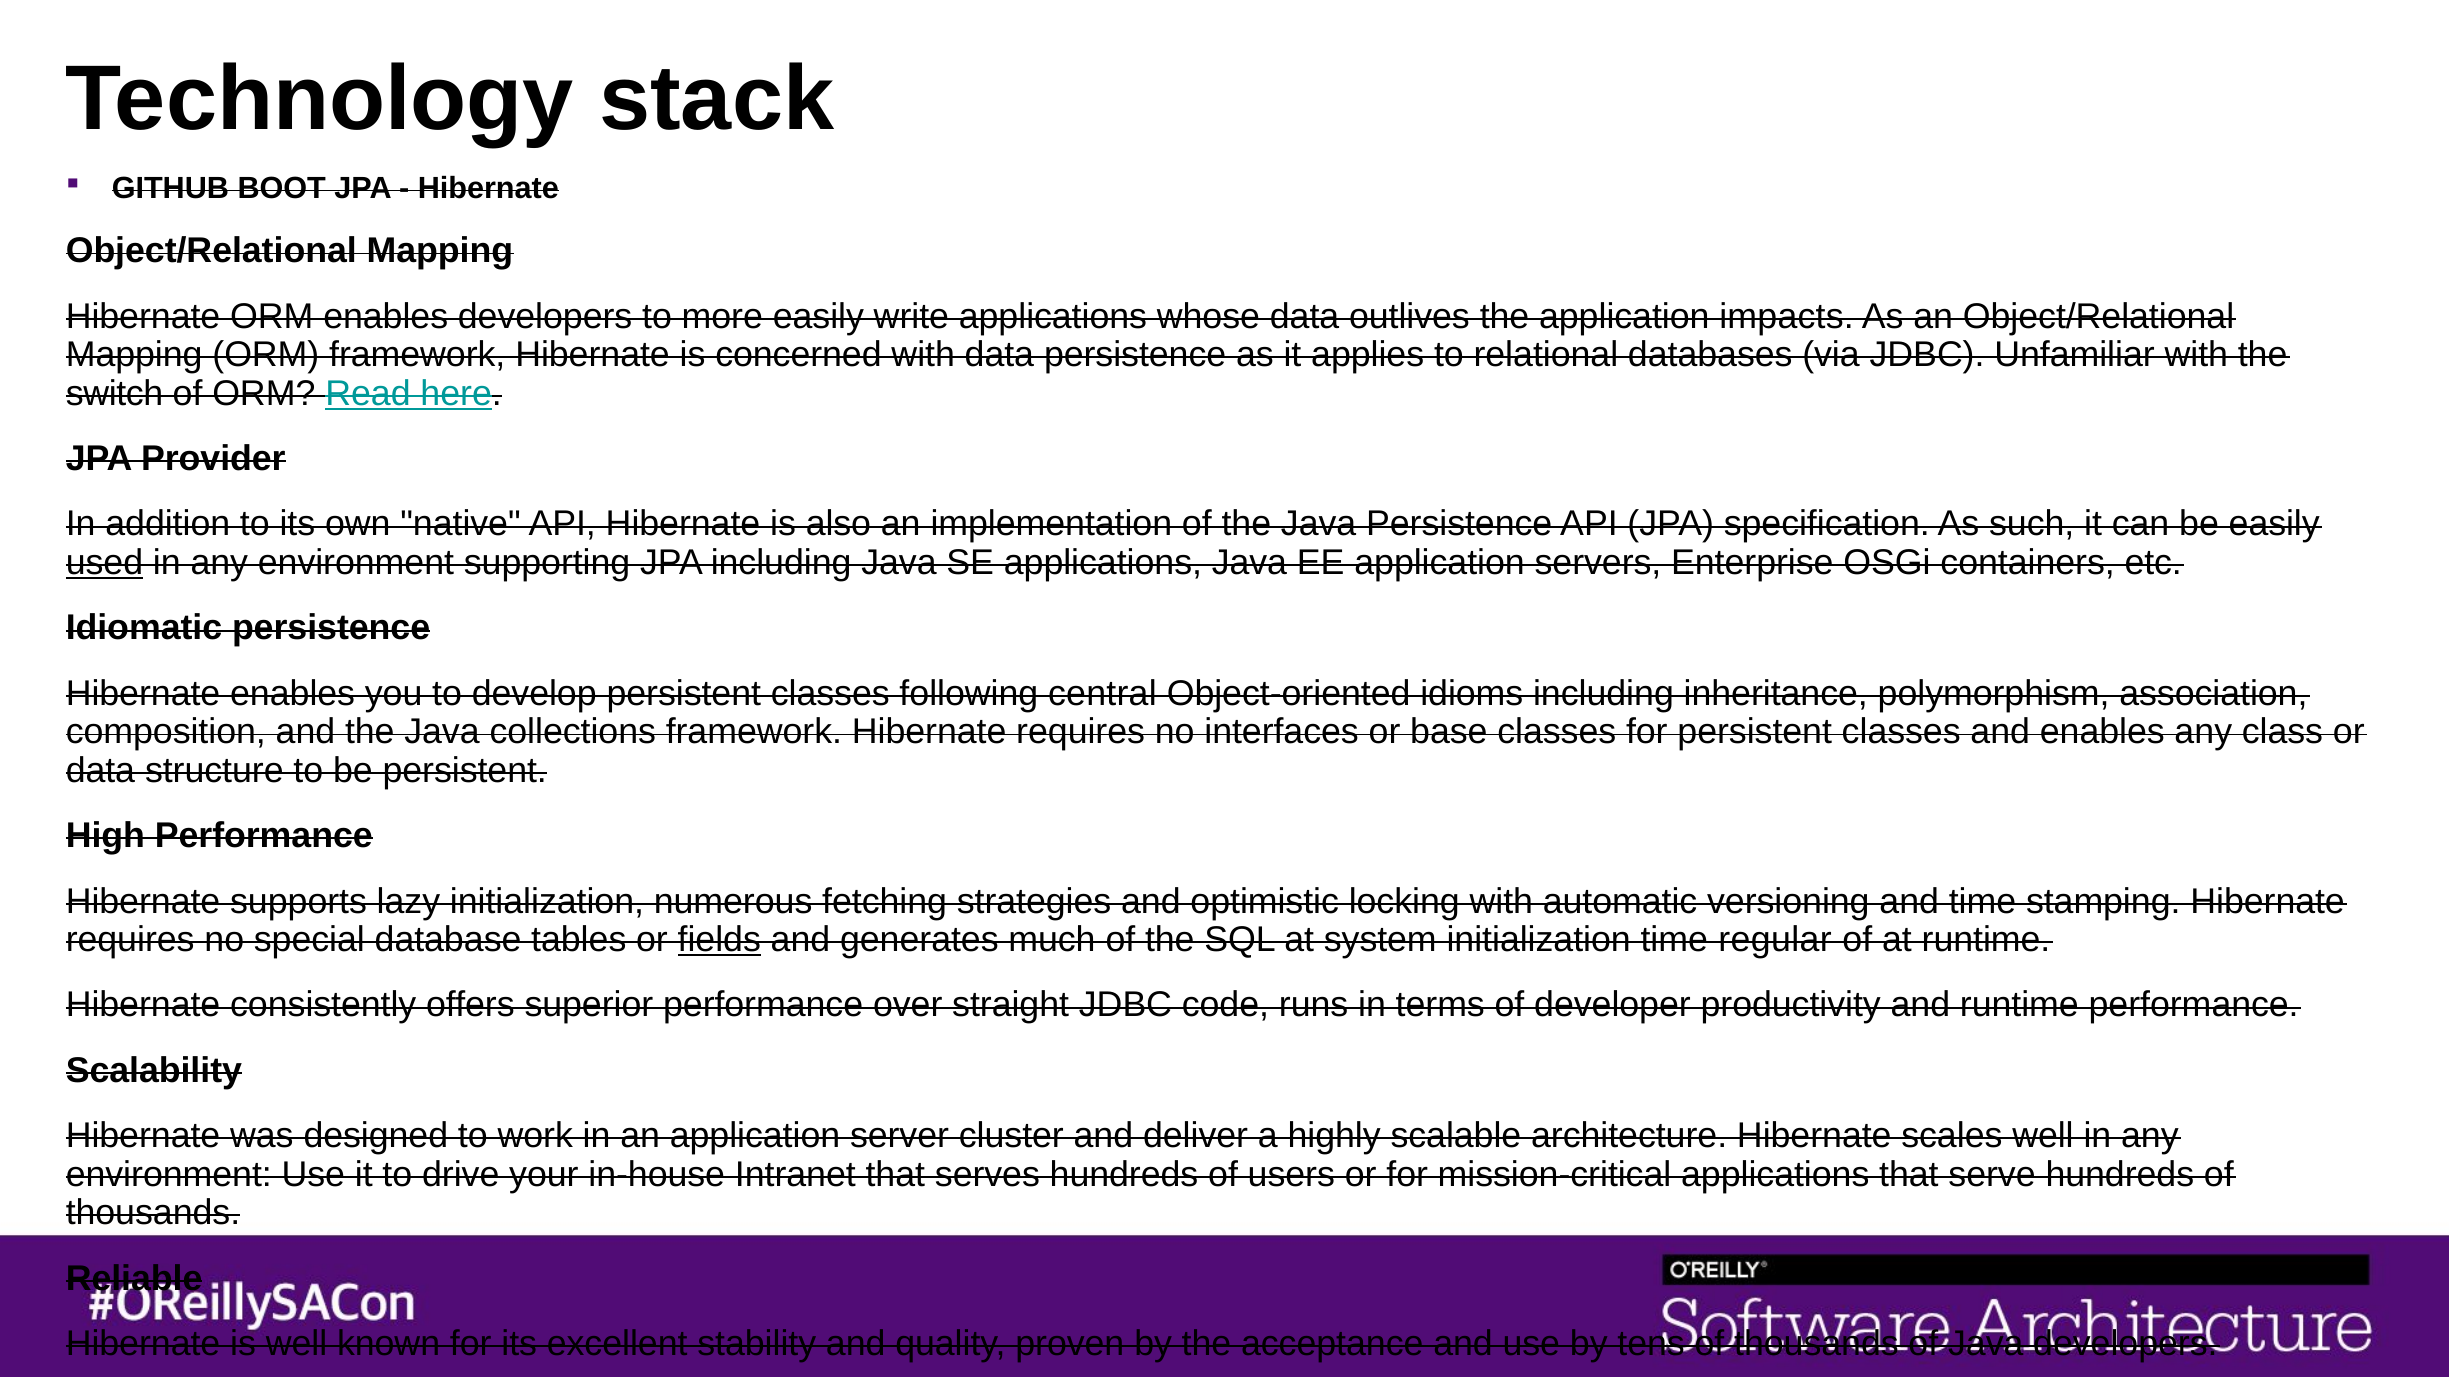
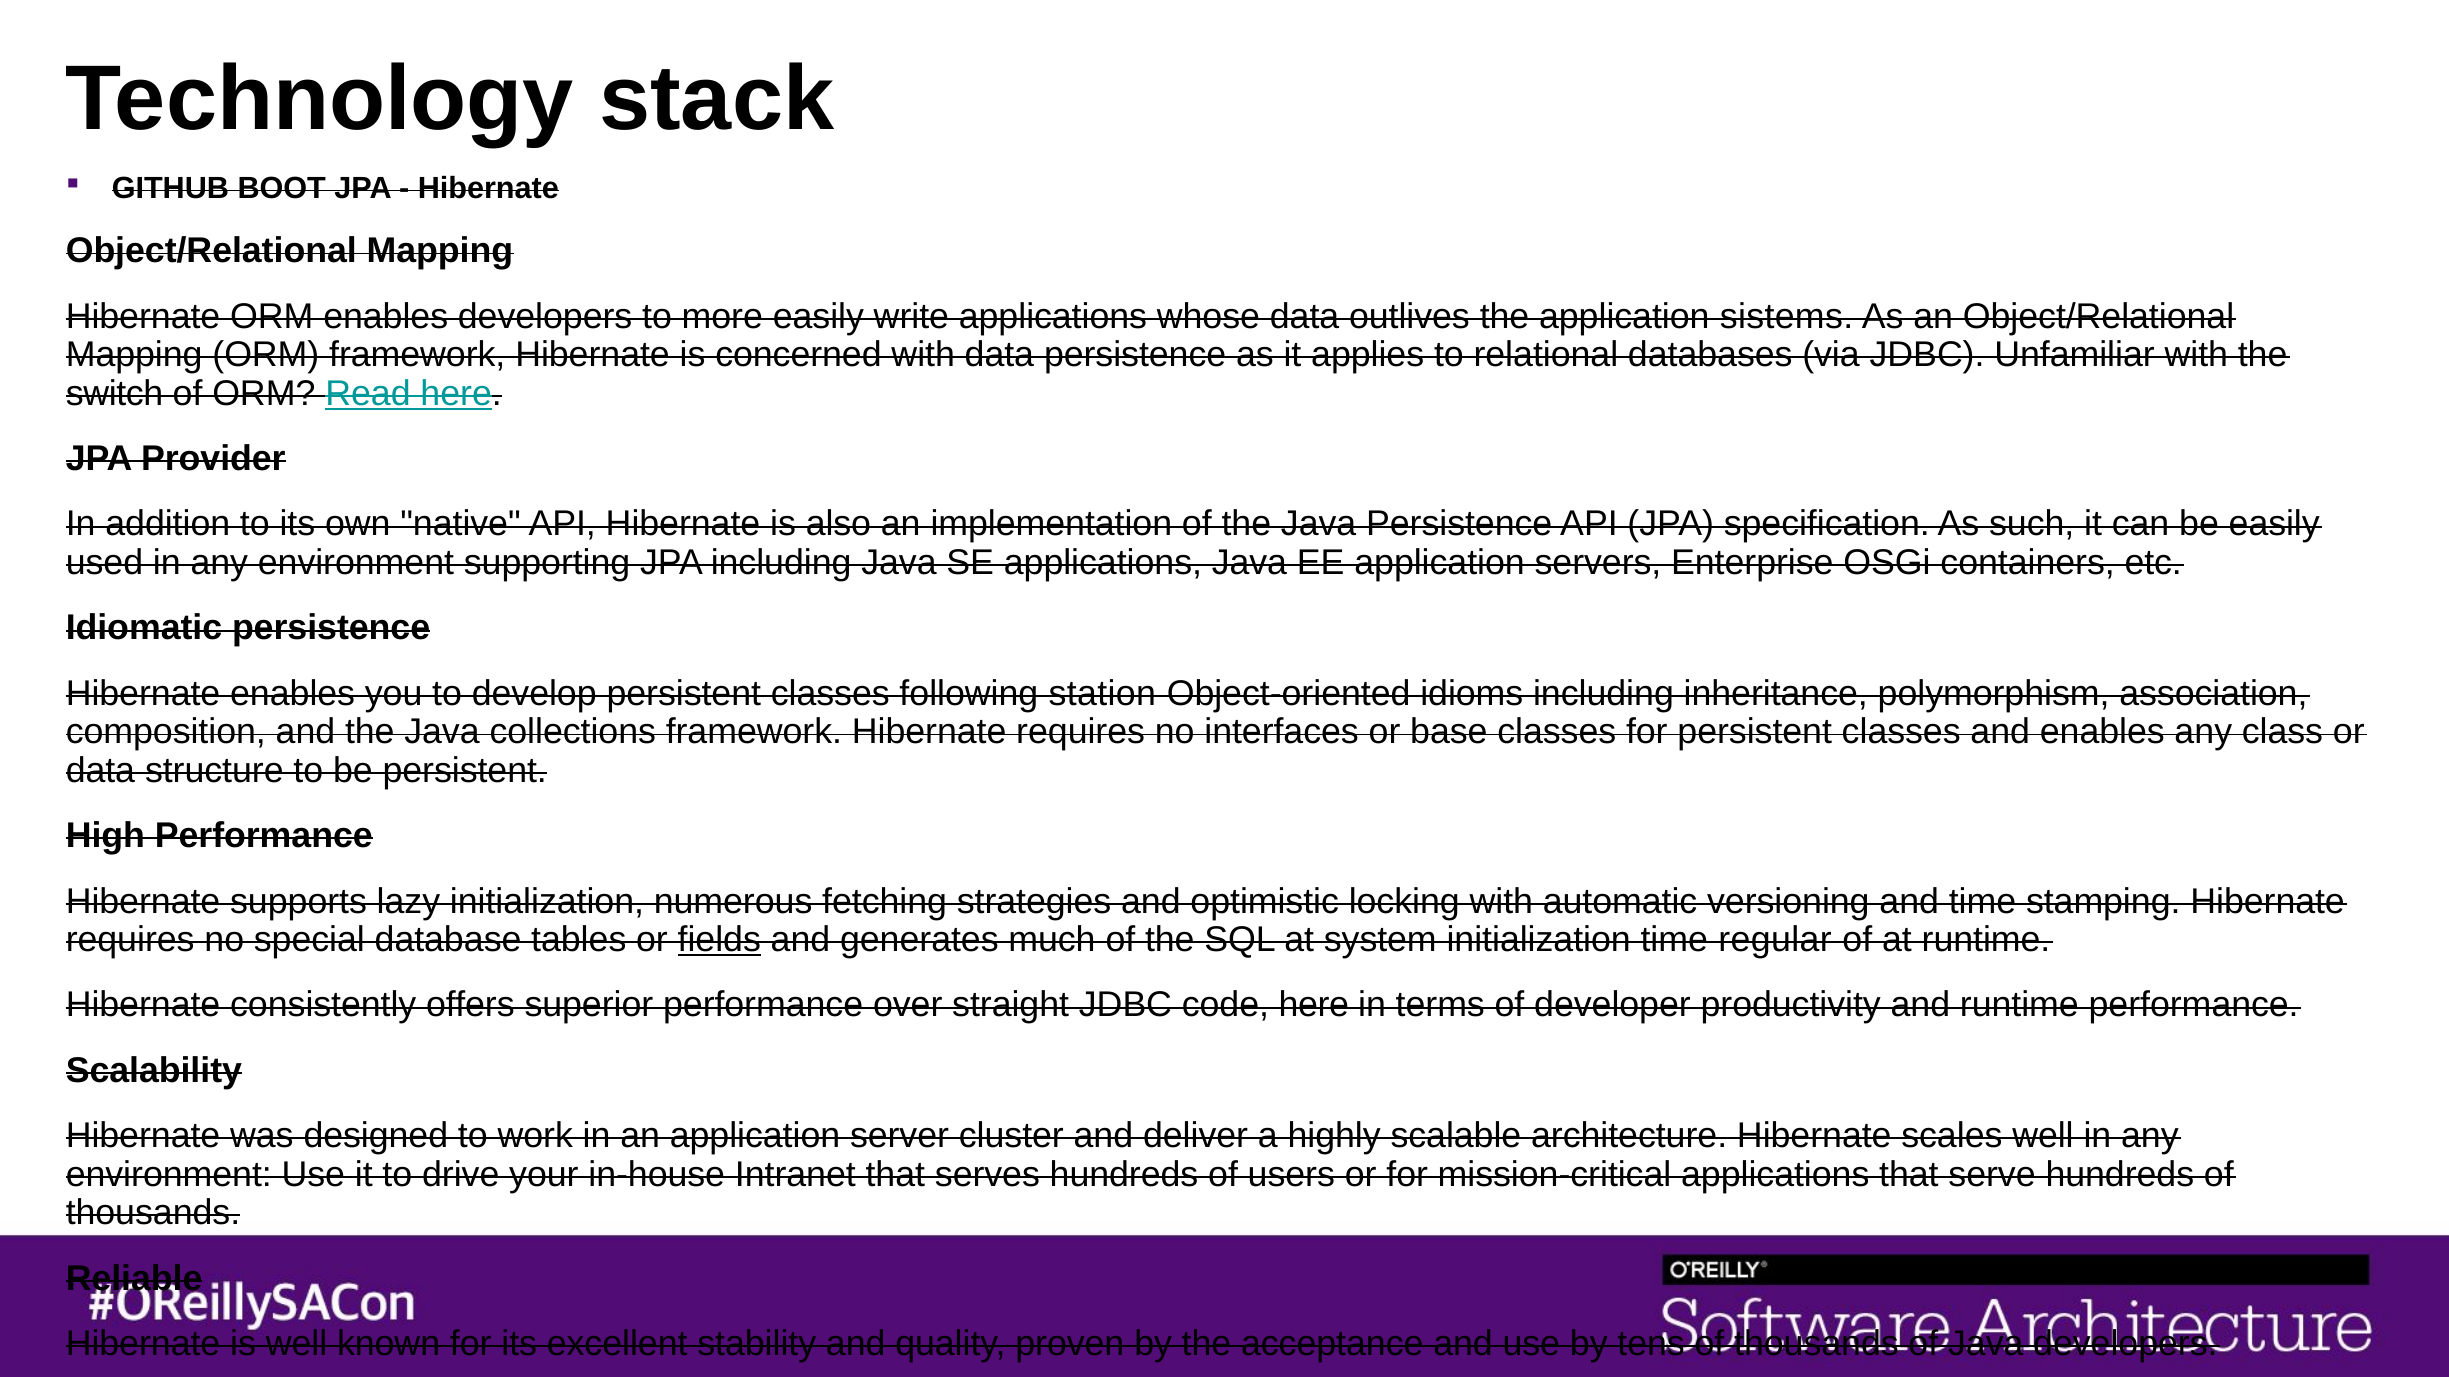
impacts: impacts -> sistems
used underline: present -> none
central: central -> station
code runs: runs -> here
